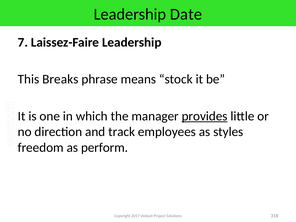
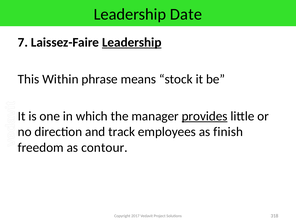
Leadership at (132, 42) underline: none -> present
Breaks: Breaks -> Within
styles: styles -> finish
perform: perform -> contour
